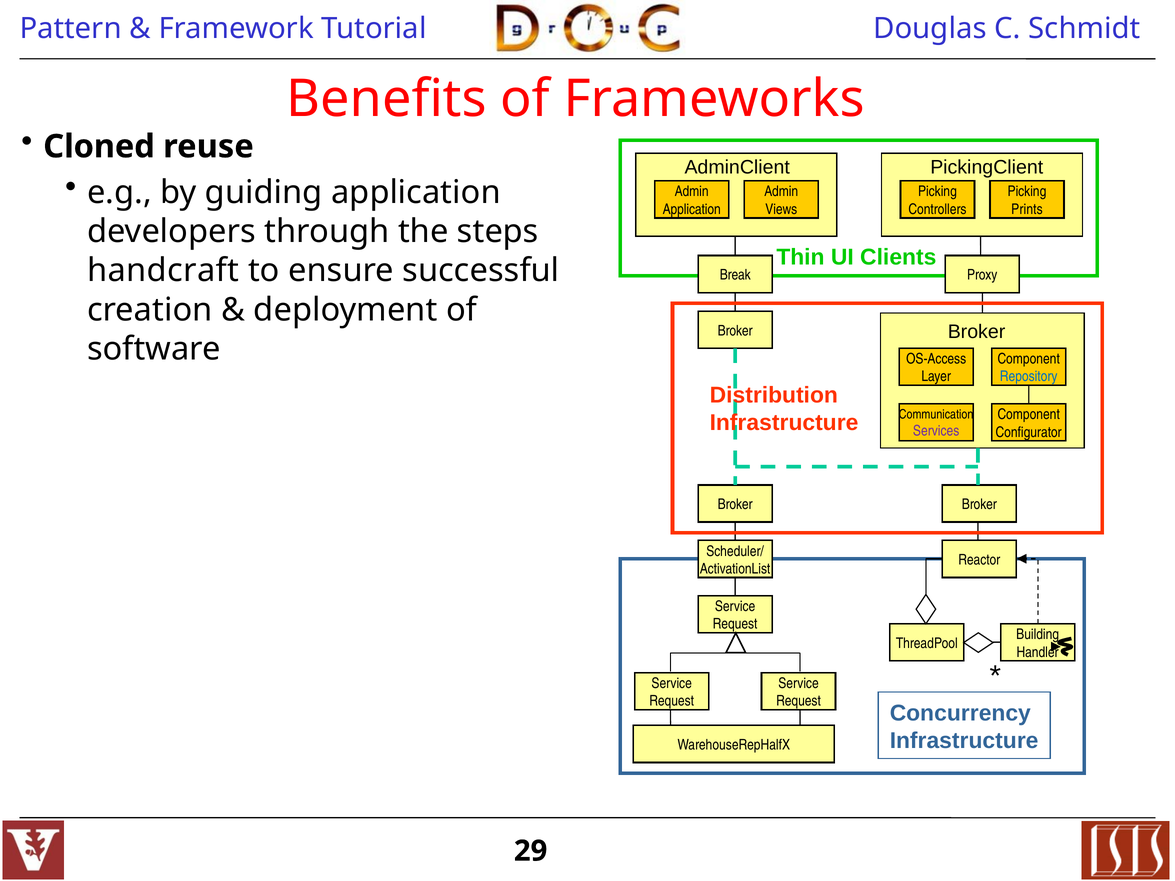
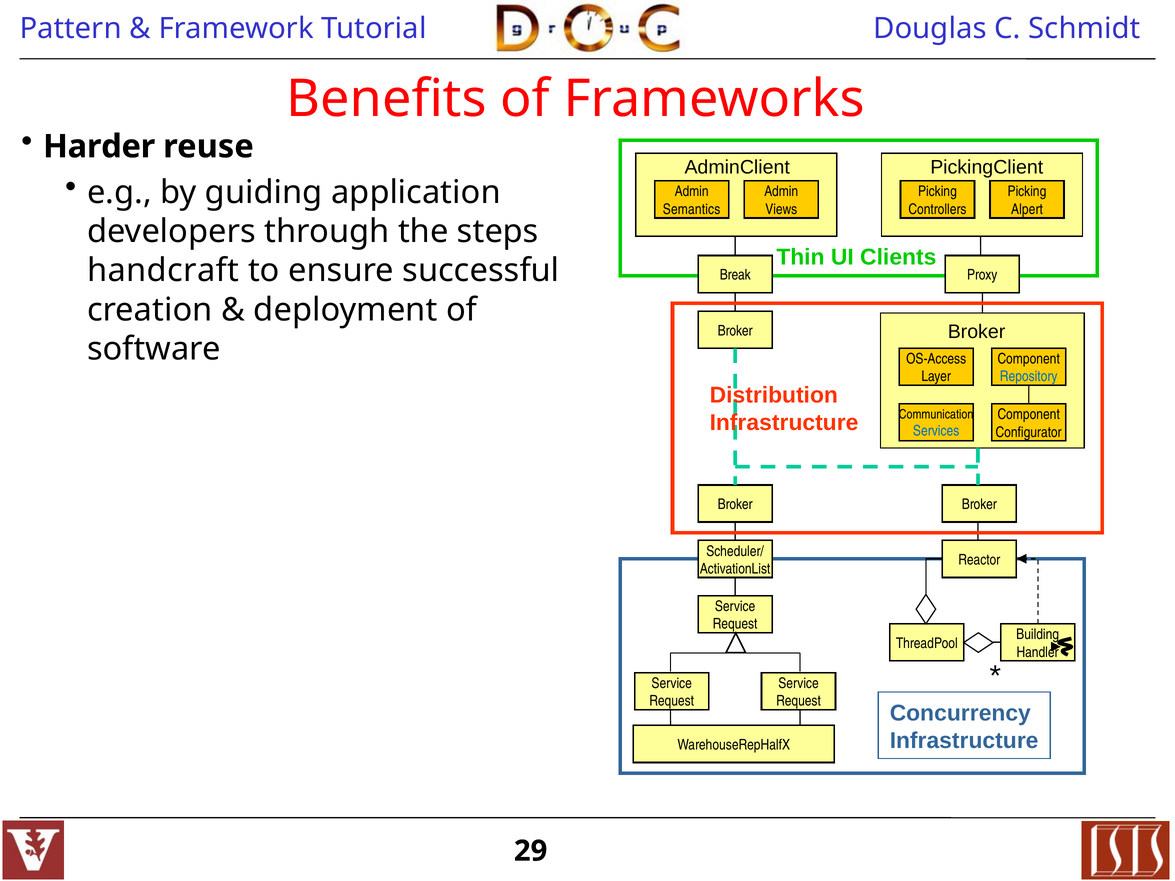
Cloned: Cloned -> Harder
Application at (692, 209): Application -> Semantics
Prints: Prints -> Alpert
Services colour: purple -> blue
